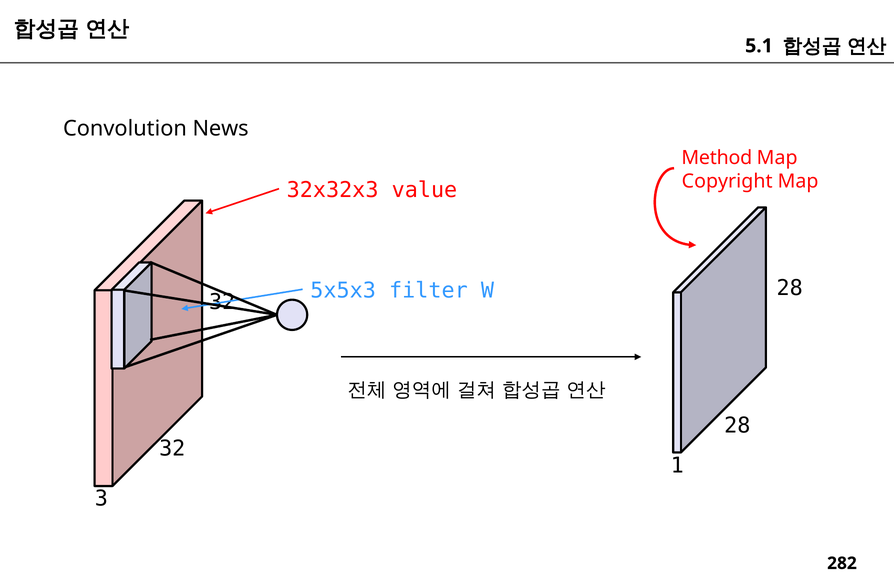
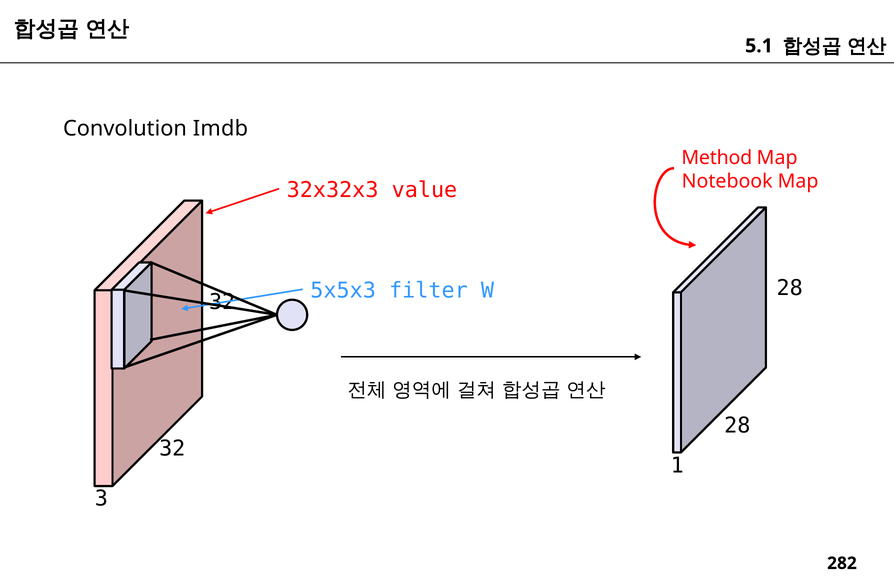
News: News -> Imdb
Copyright: Copyright -> Notebook
